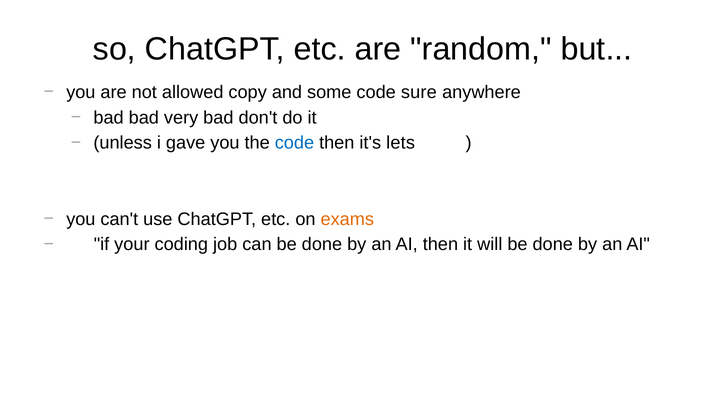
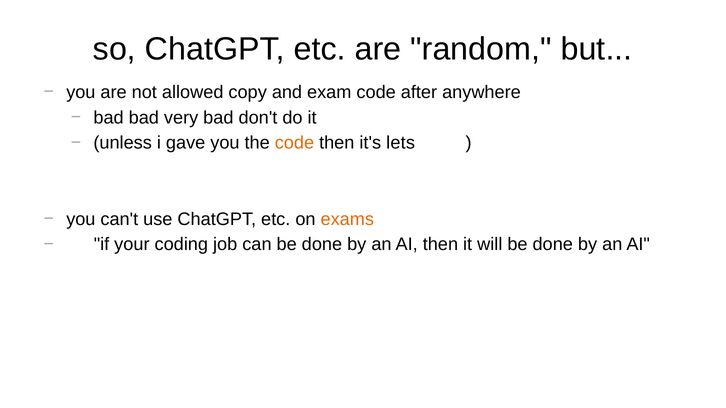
some: some -> exam
sure: sure -> after
code at (294, 143) colour: blue -> orange
